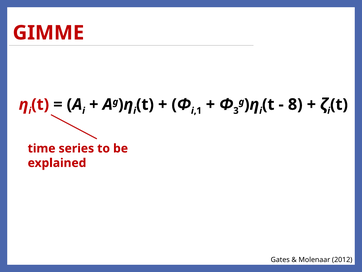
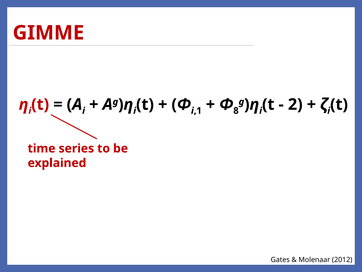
8: 8 -> 2
3: 3 -> 8
